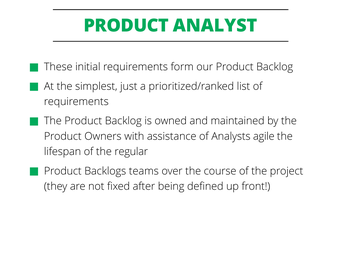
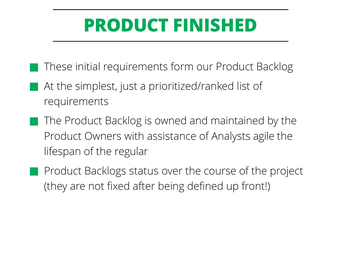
ANALYST: ANALYST -> FINISHED
teams: teams -> status
